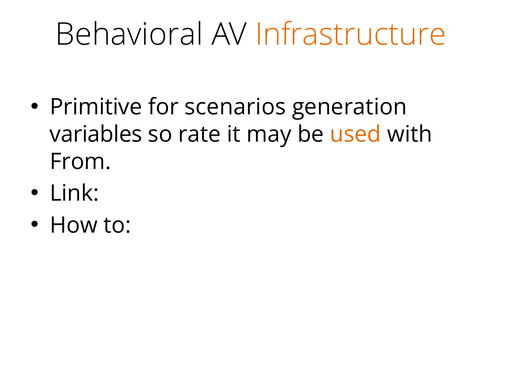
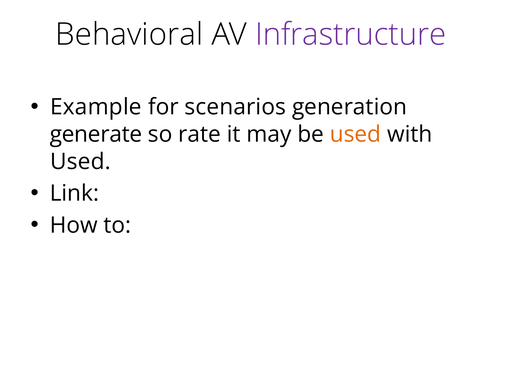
Infrastructure colour: orange -> purple
Primitive: Primitive -> Example
variables: variables -> generate
From at (80, 161): From -> Used
